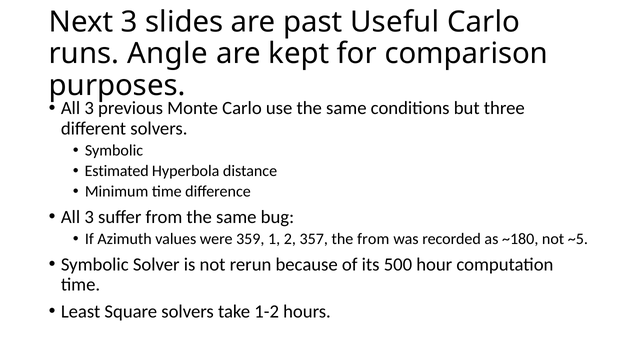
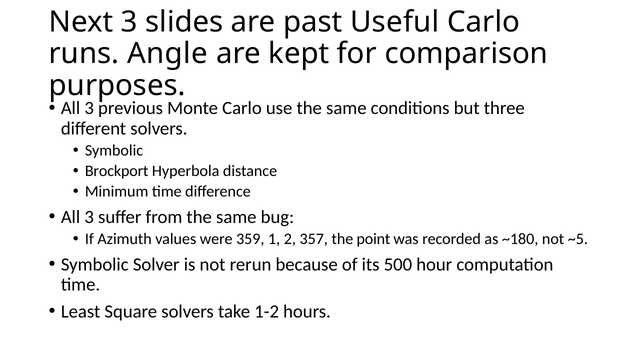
Estimated: Estimated -> Brockport
the from: from -> point
